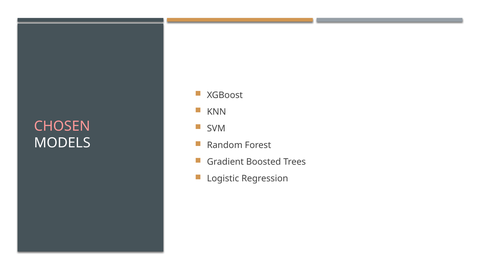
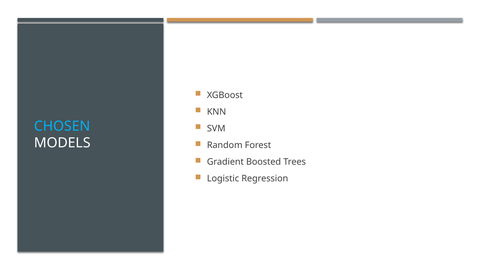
CHOSEN colour: pink -> light blue
